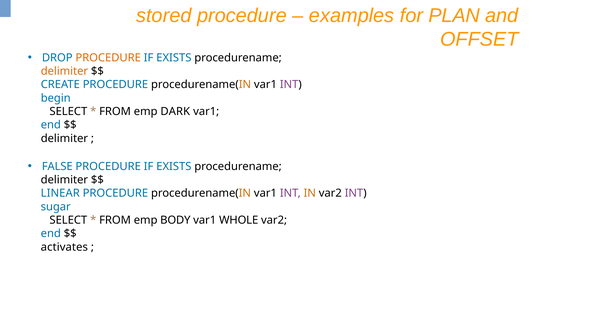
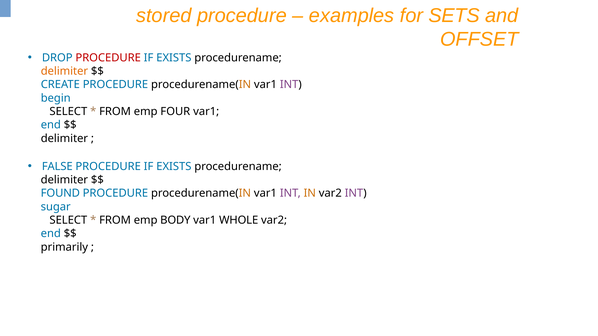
PLAN: PLAN -> SETS
PROCEDURE at (108, 58) colour: orange -> red
DARK: DARK -> FOUR
LINEAR: LINEAR -> FOUND
activates: activates -> primarily
